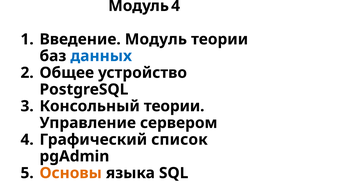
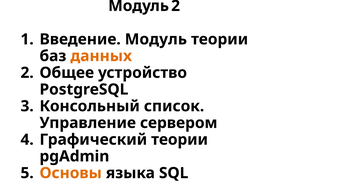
Модуль 4: 4 -> 2
данных colour: blue -> orange
Консольный теории: теории -> список
Графический список: список -> теории
